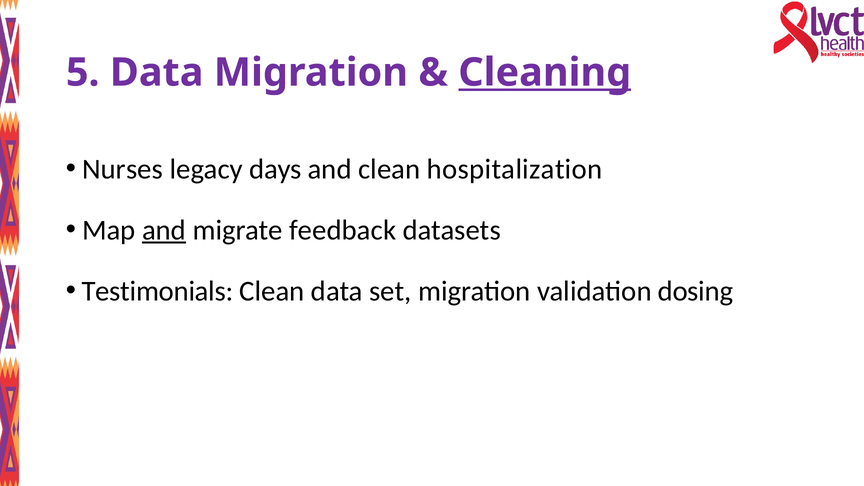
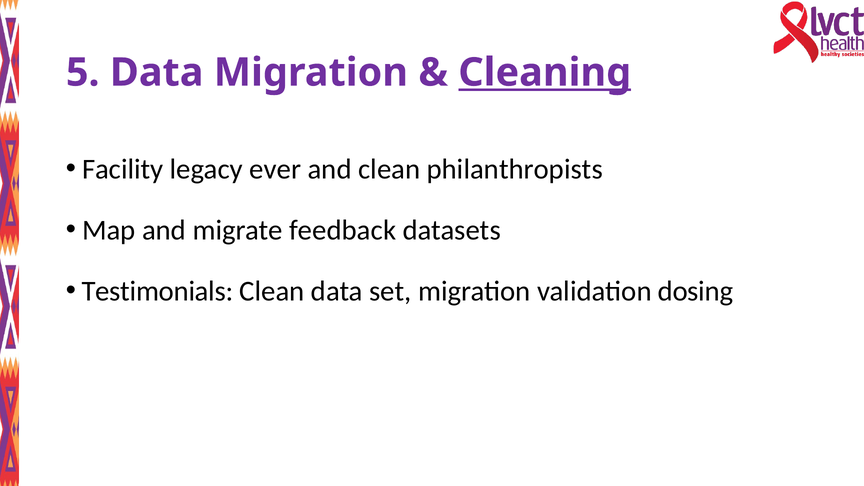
Nurses: Nurses -> Facility
days: days -> ever
hospitalization: hospitalization -> philanthropists
and at (164, 230) underline: present -> none
